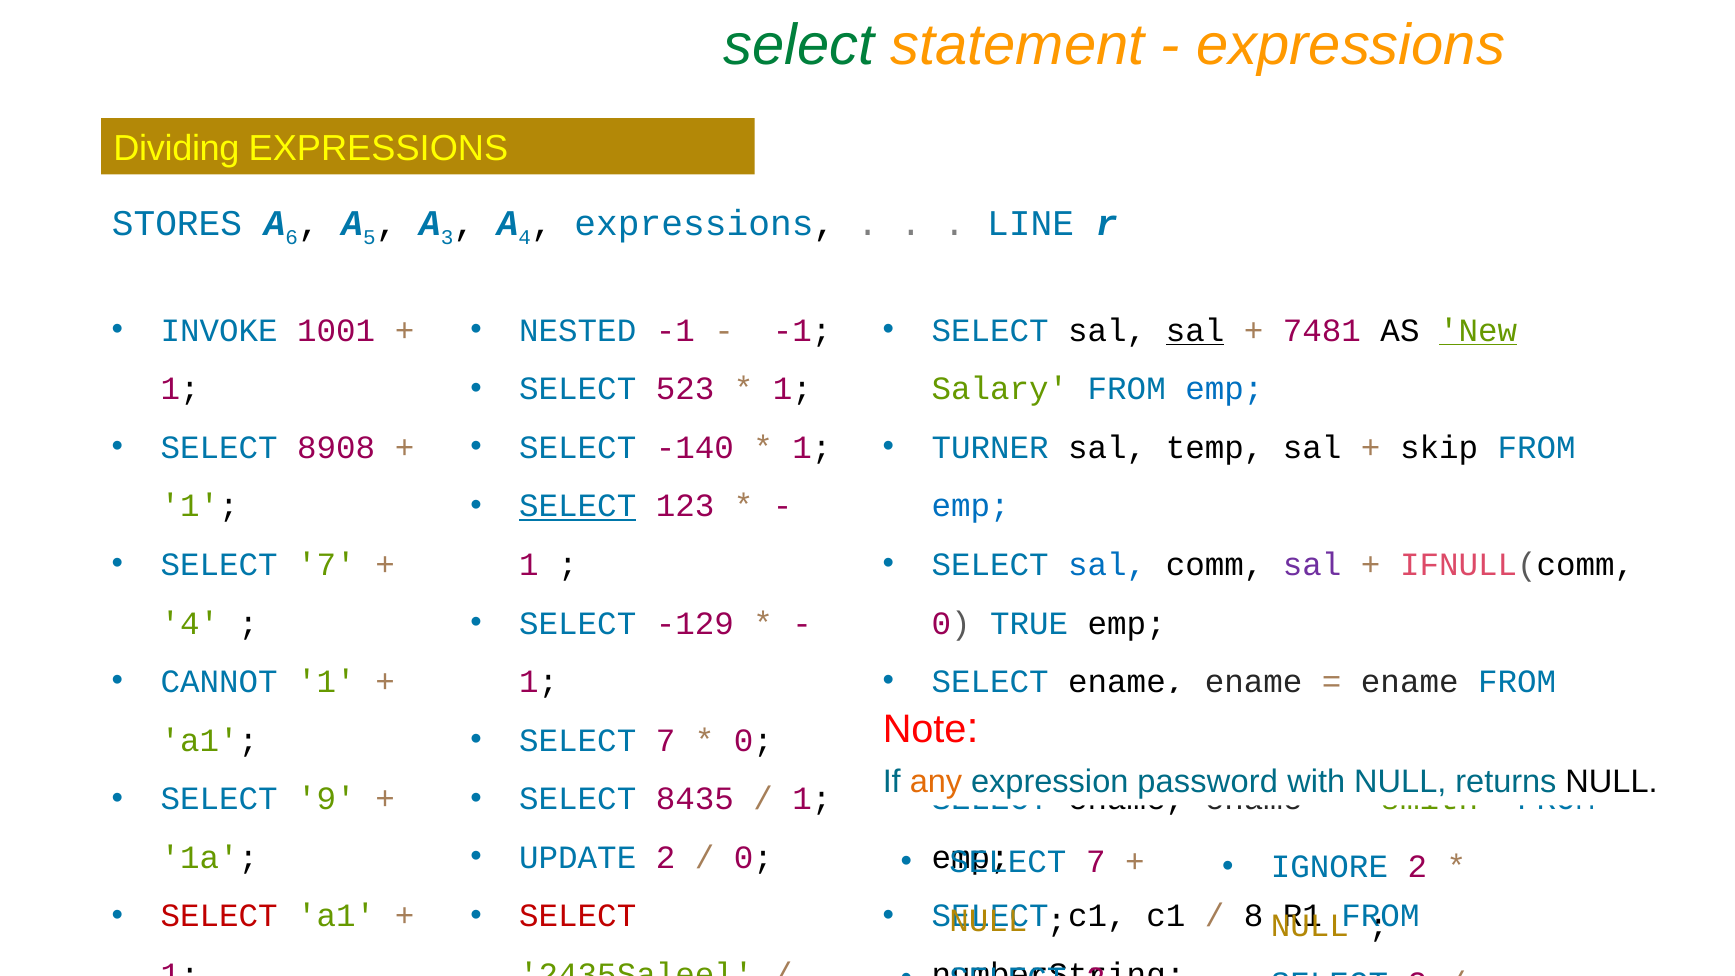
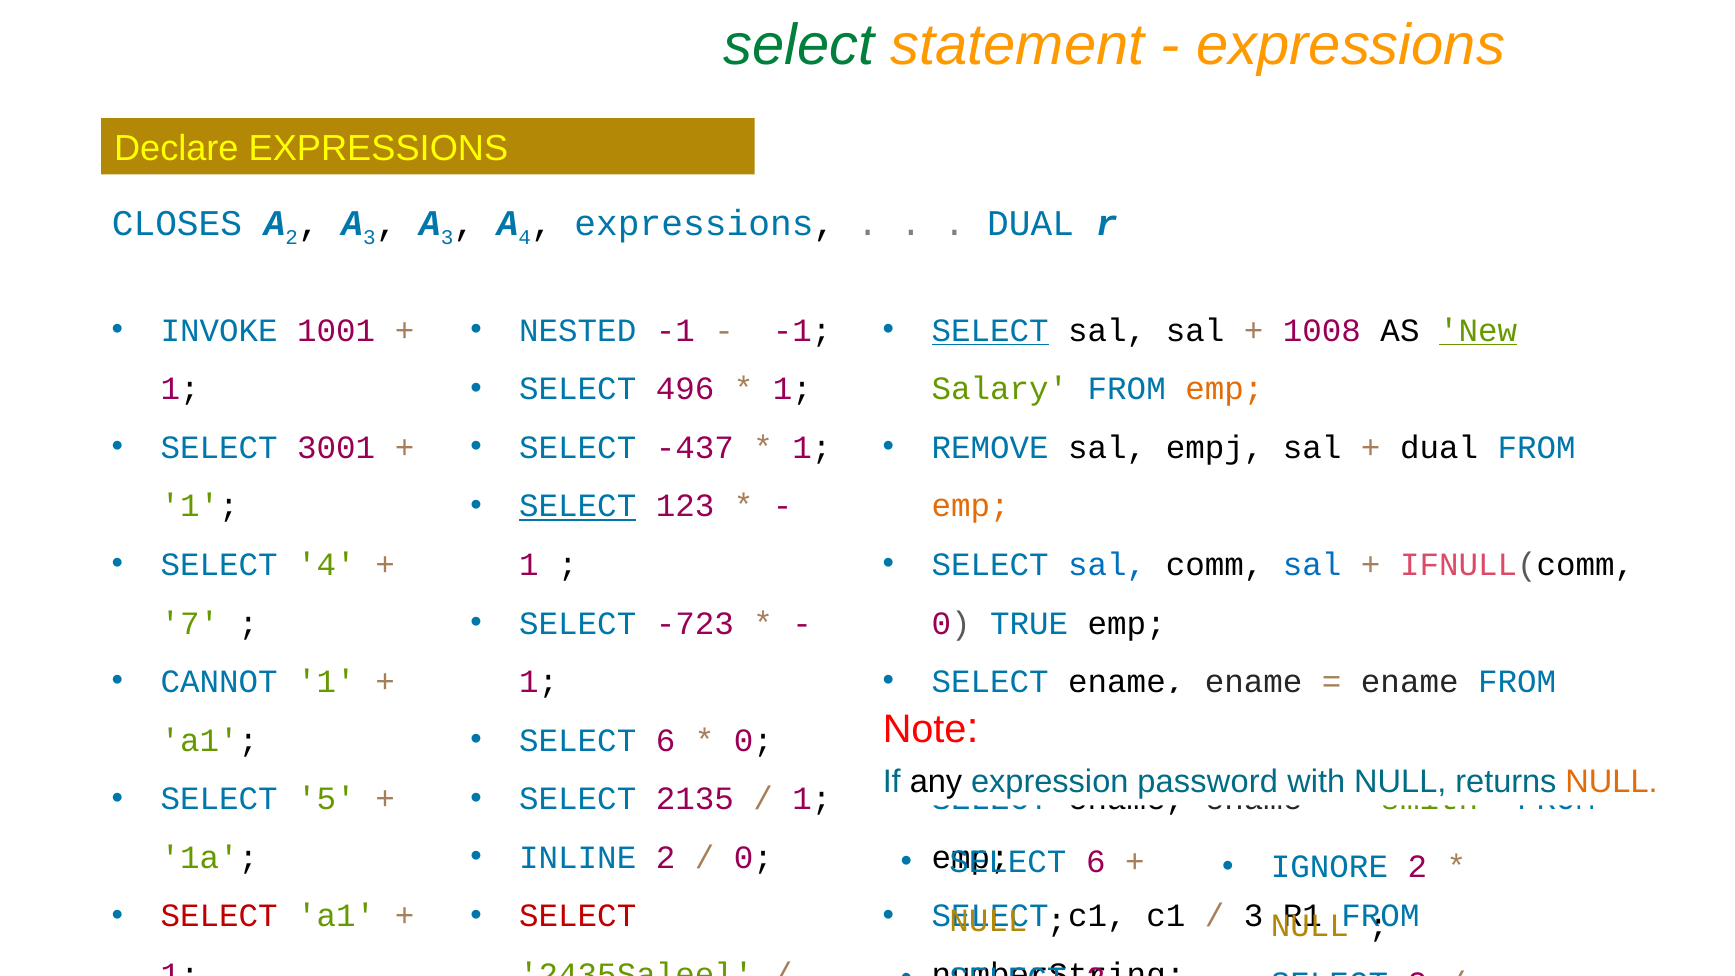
Dividing: Dividing -> Declare
STORES: STORES -> CLOSES
6 at (292, 238): 6 -> 2
5 at (369, 238): 5 -> 3
LINE at (1031, 224): LINE -> DUAL
SELECT at (990, 331) underline: none -> present
sal at (1195, 331) underline: present -> none
7481: 7481 -> 1008
523: 523 -> 496
emp at (1224, 389) colour: blue -> orange
8908: 8908 -> 3001
TURNER: TURNER -> REMOVE
temp: temp -> empj
skip at (1439, 448): skip -> dual
-140: -140 -> -437
emp at (971, 506) colour: blue -> orange
7 at (326, 565): 7 -> 4
sal at (1312, 565) colour: purple -> blue
-129: -129 -> -723
4 at (190, 623): 4 -> 7
7 at (666, 740): 7 -> 6
any colour: orange -> black
NULL at (1612, 782) colour: black -> orange
9: 9 -> 5
8435: 8435 -> 2135
UPDATE: UPDATE -> INLINE
7 at (1096, 862): 7 -> 6
8 at (1254, 916): 8 -> 3
